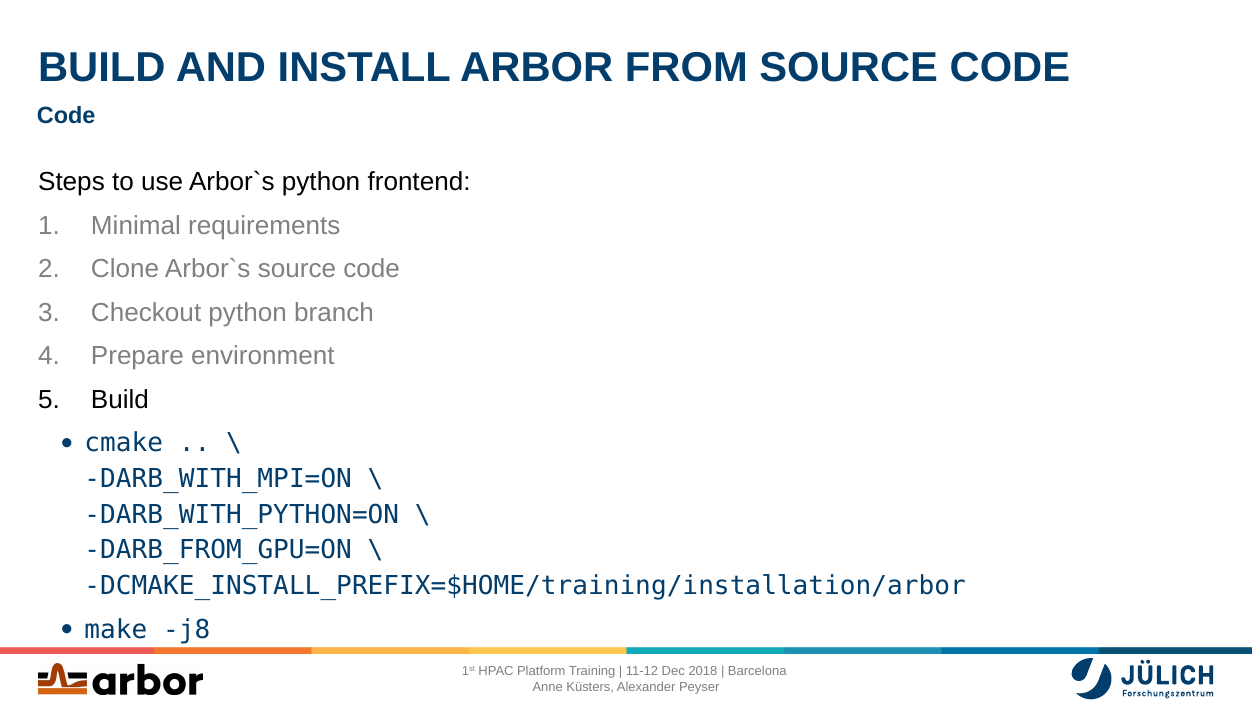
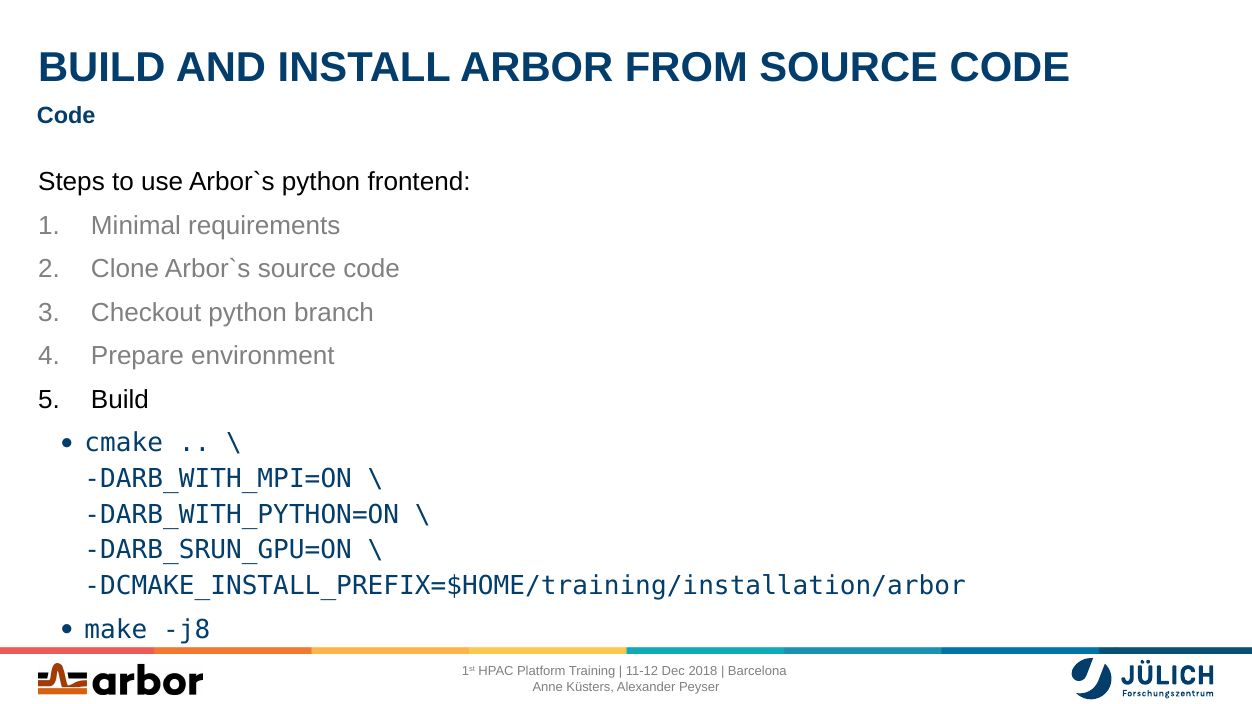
DARB_FROM_GPU=ON: DARB_FROM_GPU=ON -> DARB_SRUN_GPU=ON
